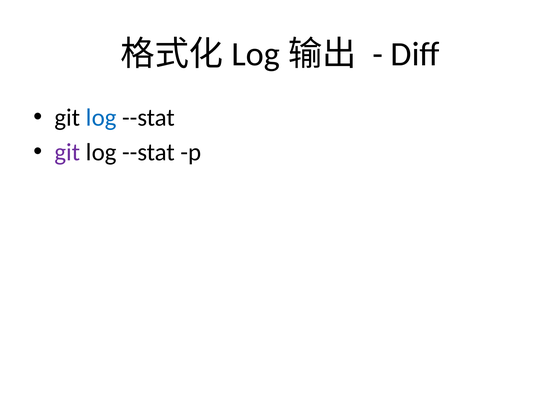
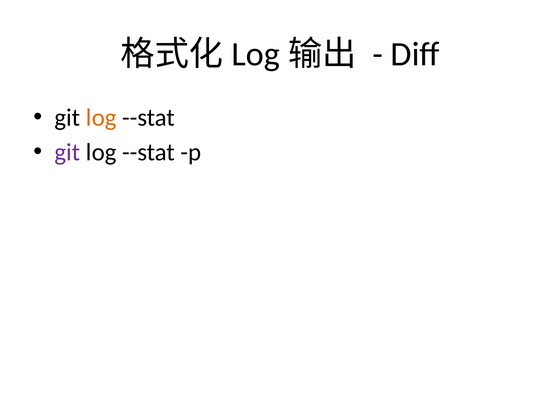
log at (101, 117) colour: blue -> orange
